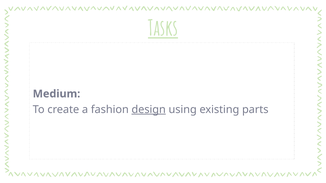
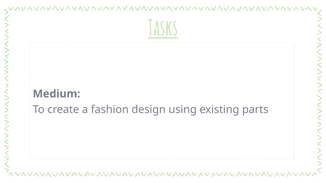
design underline: present -> none
